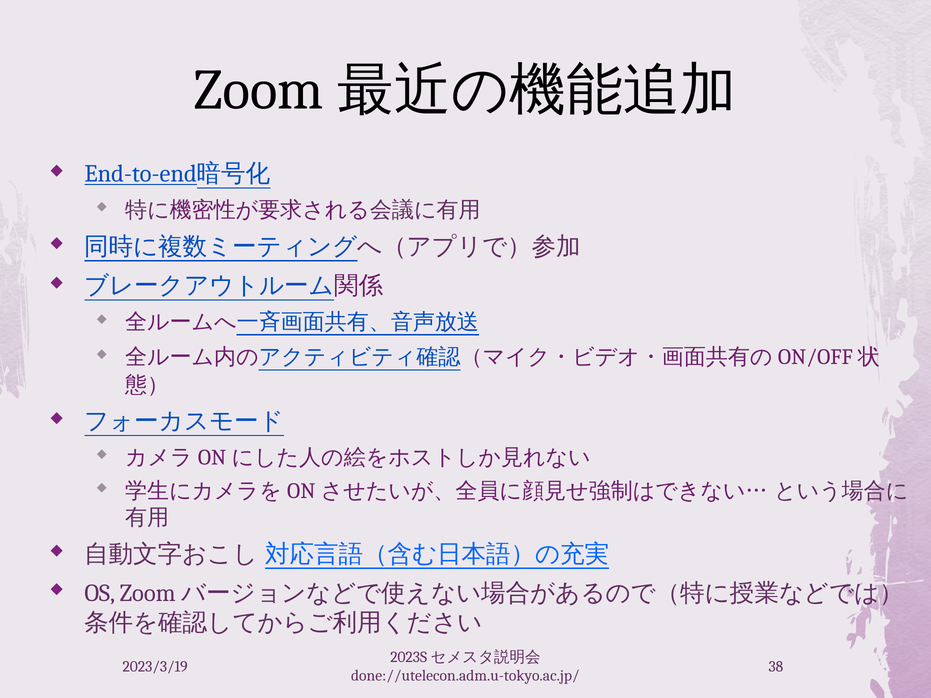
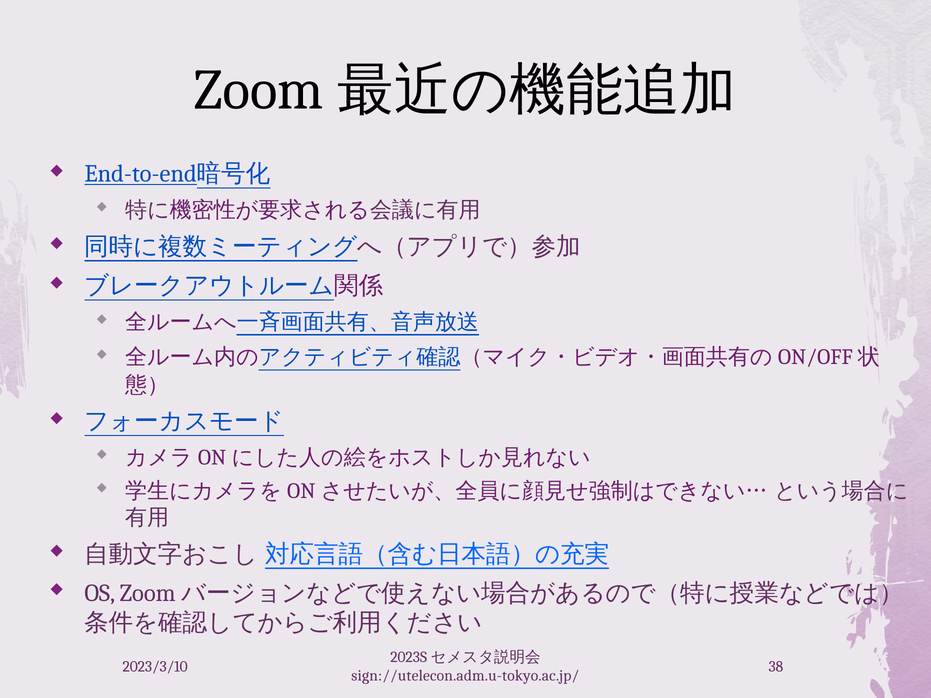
2023/3/19: 2023/3/19 -> 2023/3/10
done://utelecon.adm.u-tokyo.ac.jp/: done://utelecon.adm.u-tokyo.ac.jp/ -> sign://utelecon.adm.u-tokyo.ac.jp/
